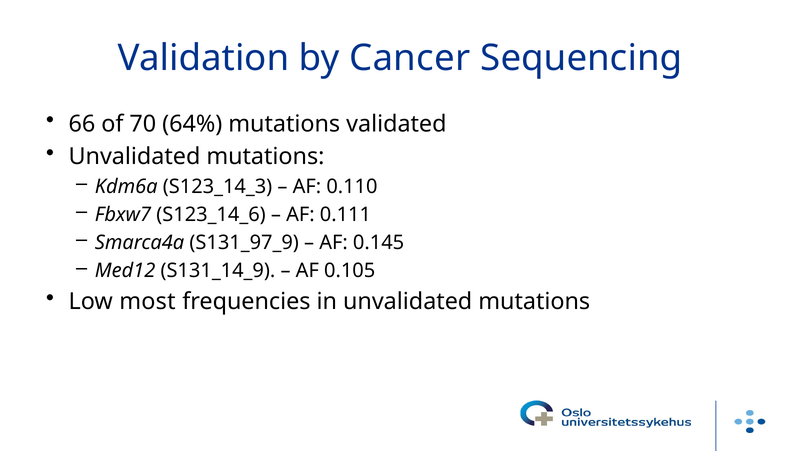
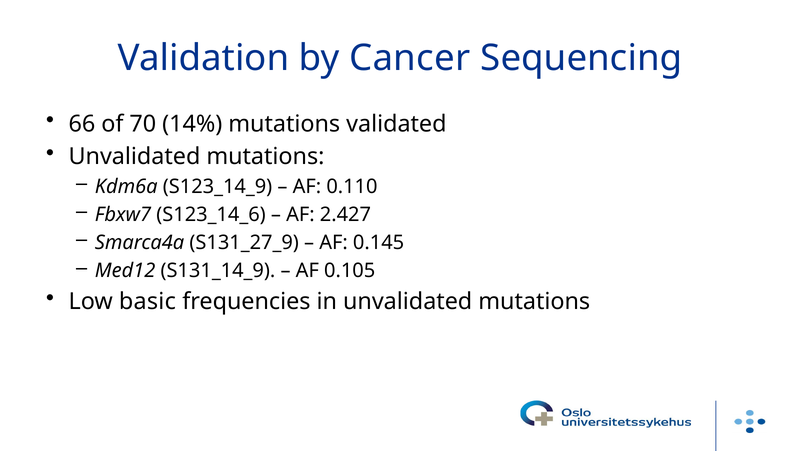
64%: 64% -> 14%
S123_14_3: S123_14_3 -> S123_14_9
0.111: 0.111 -> 2.427
S131_97_9: S131_97_9 -> S131_27_9
most: most -> basic
